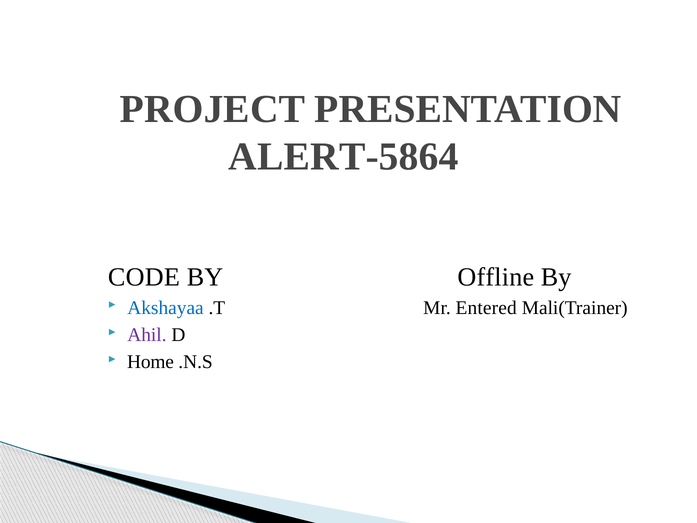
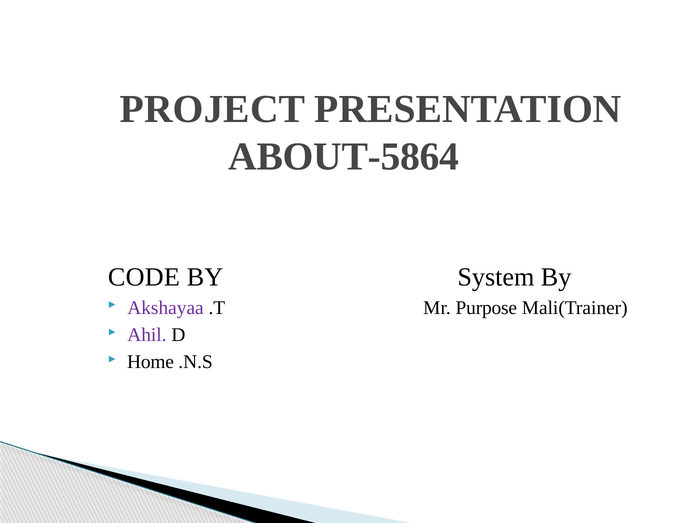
ALERT-5864: ALERT-5864 -> ABOUT-5864
Offline: Offline -> System
Akshayaa colour: blue -> purple
Entered: Entered -> Purpose
